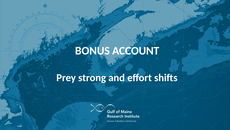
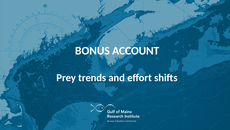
strong: strong -> trends
